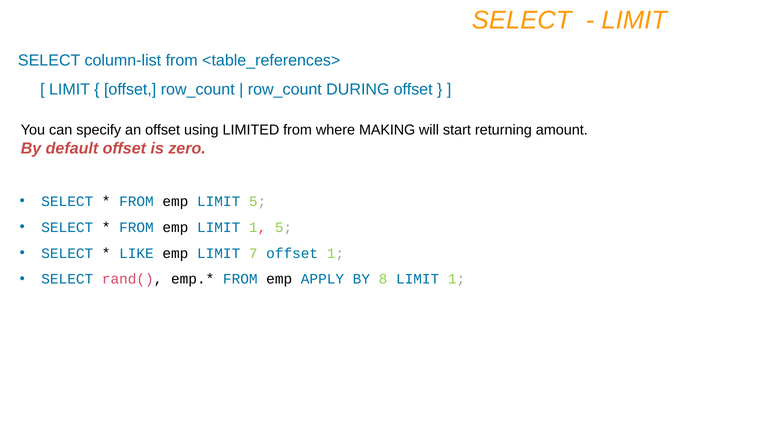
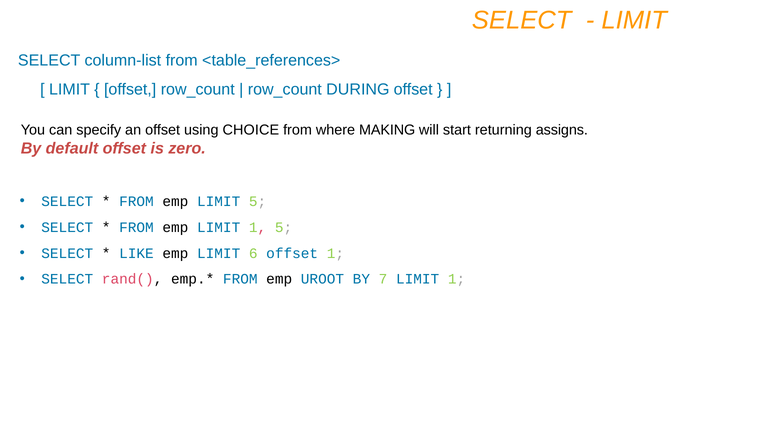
LIMITED: LIMITED -> CHOICE
amount: amount -> assigns
7: 7 -> 6
APPLY: APPLY -> UROOT
8: 8 -> 7
